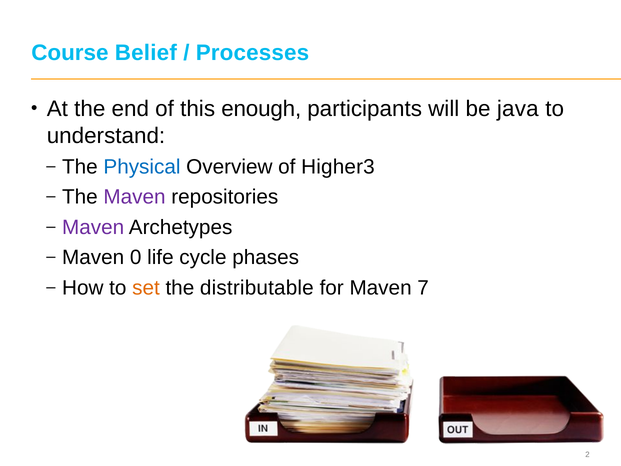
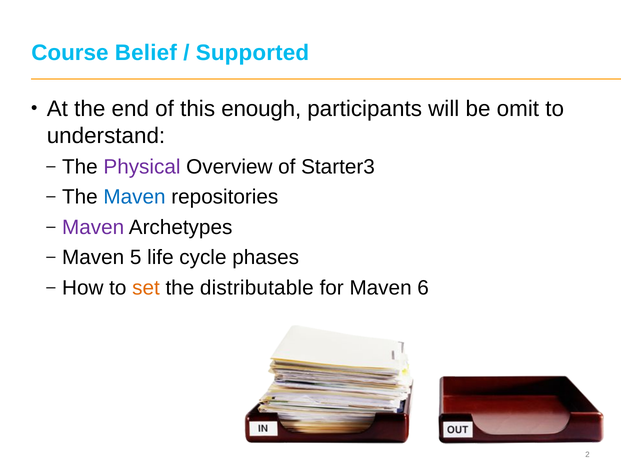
Processes: Processes -> Supported
java: java -> omit
Physical colour: blue -> purple
Higher3: Higher3 -> Starter3
Maven at (135, 197) colour: purple -> blue
0: 0 -> 5
7: 7 -> 6
